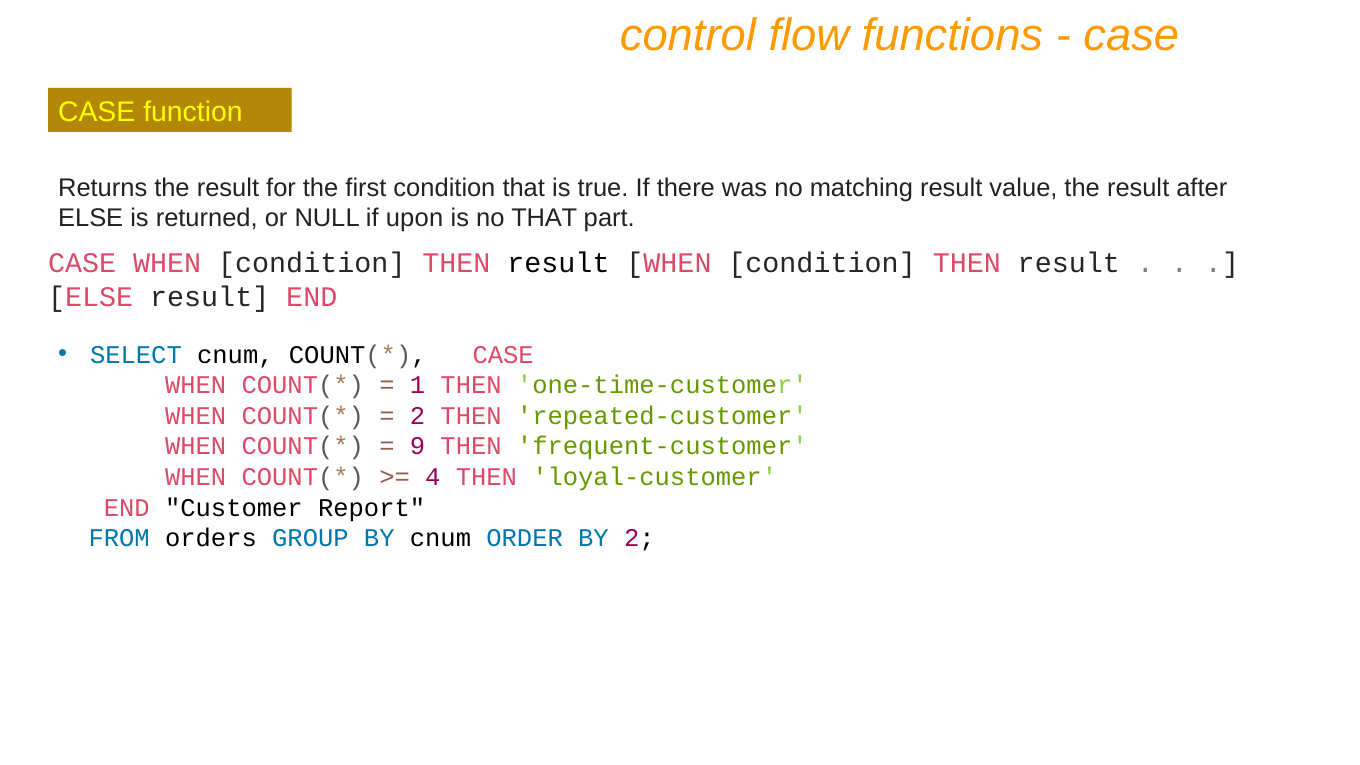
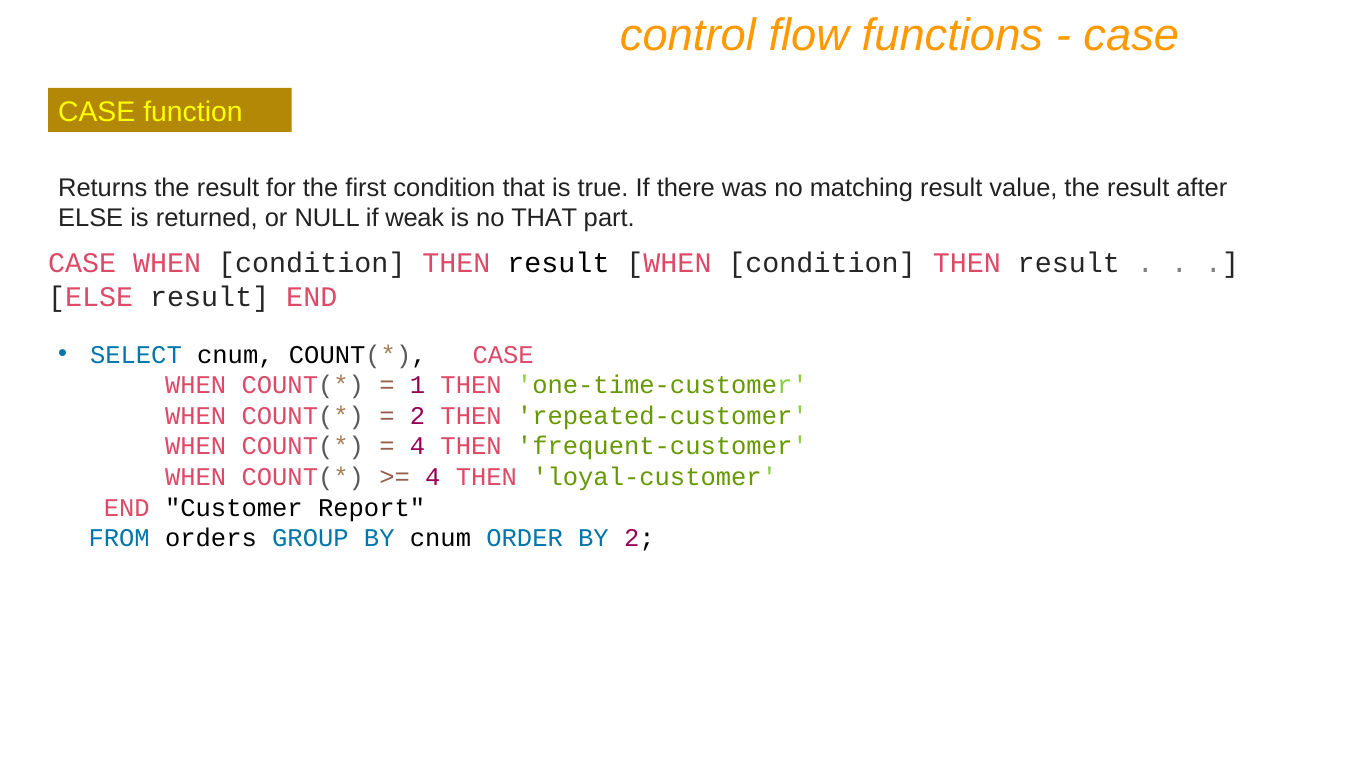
upon: upon -> weak
9 at (418, 446): 9 -> 4
